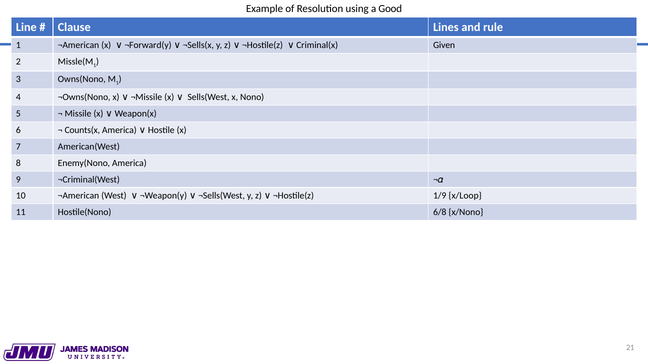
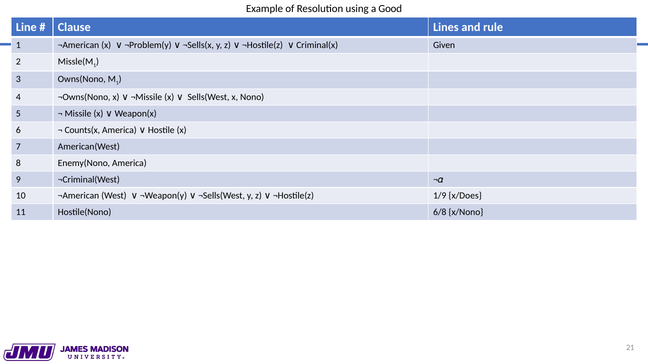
¬Forward(y: ¬Forward(y -> ¬Problem(y
x/Loop: x/Loop -> x/Does
